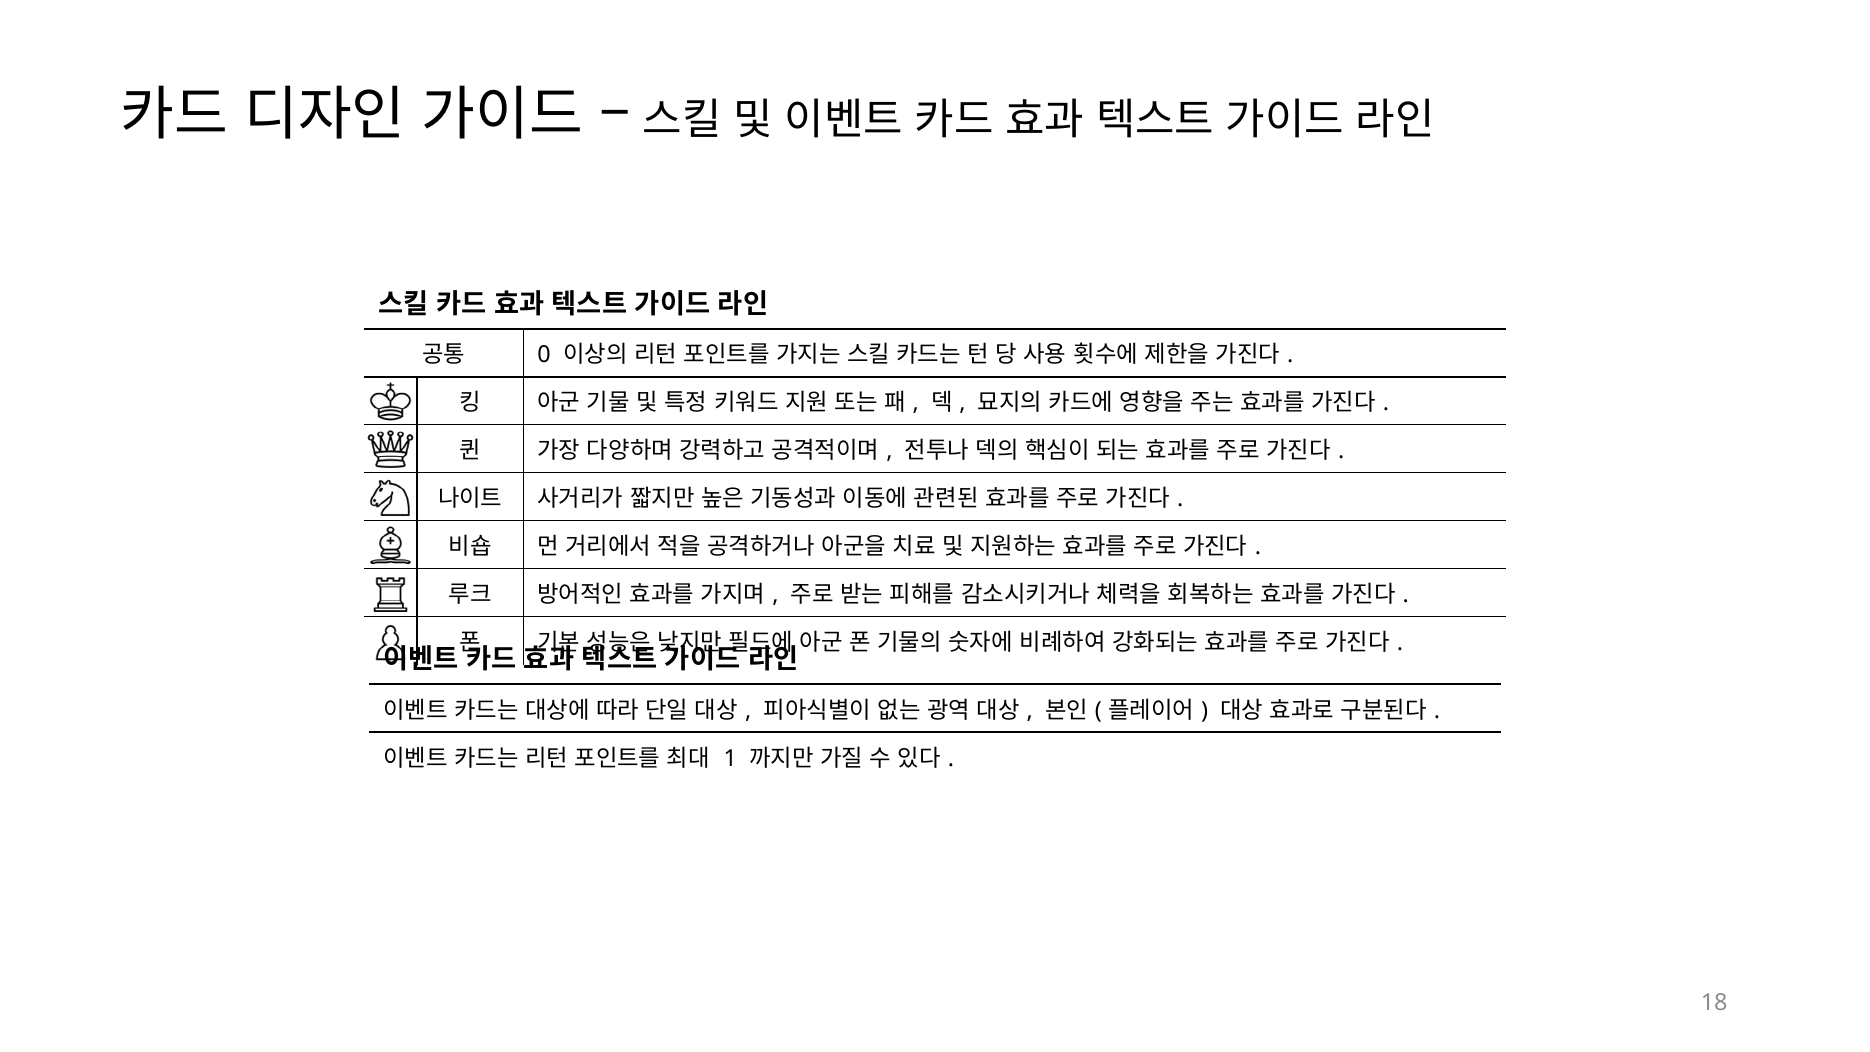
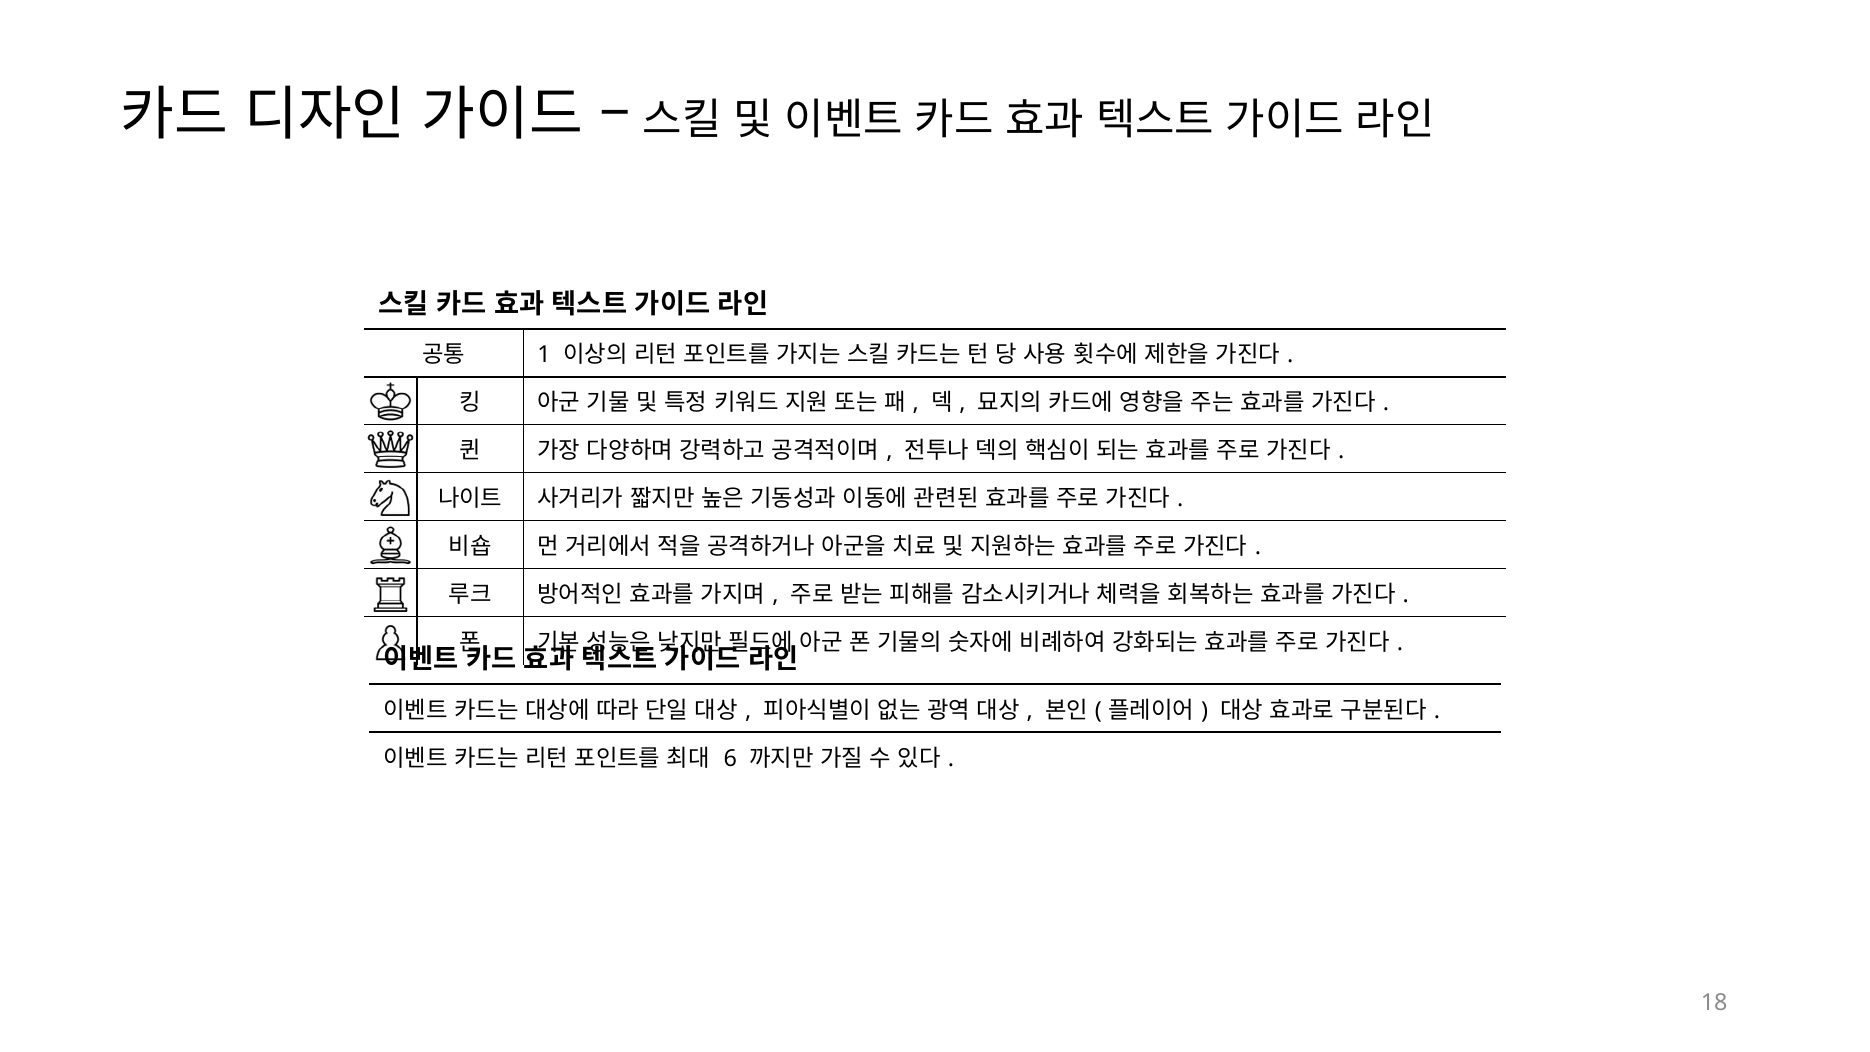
0: 0 -> 1
1: 1 -> 6
